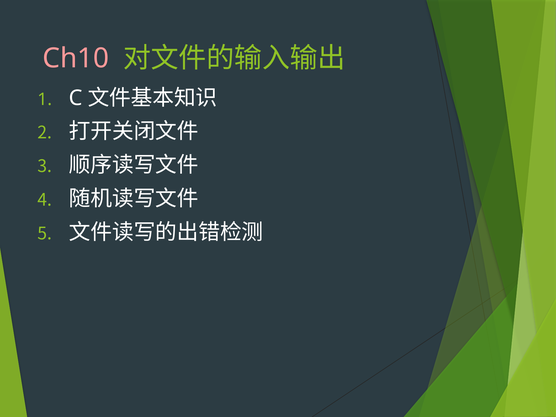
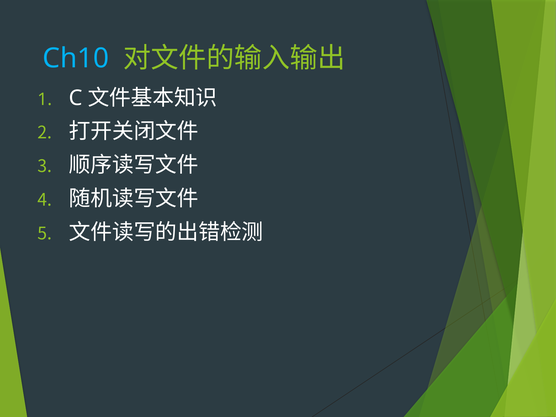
Ch10 colour: pink -> light blue
